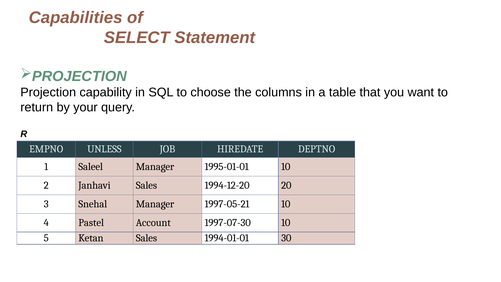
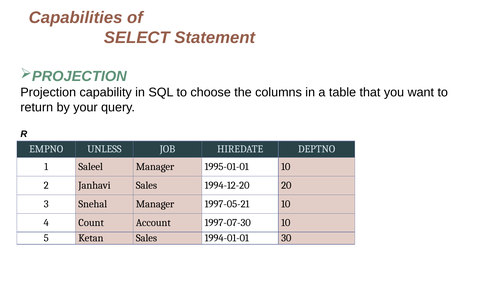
Pastel: Pastel -> Count
